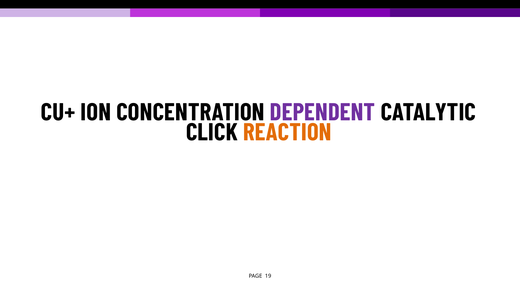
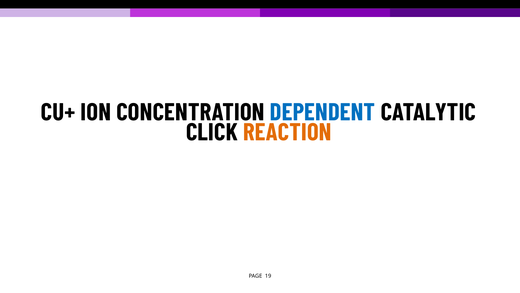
DEPENDENT colour: purple -> blue
